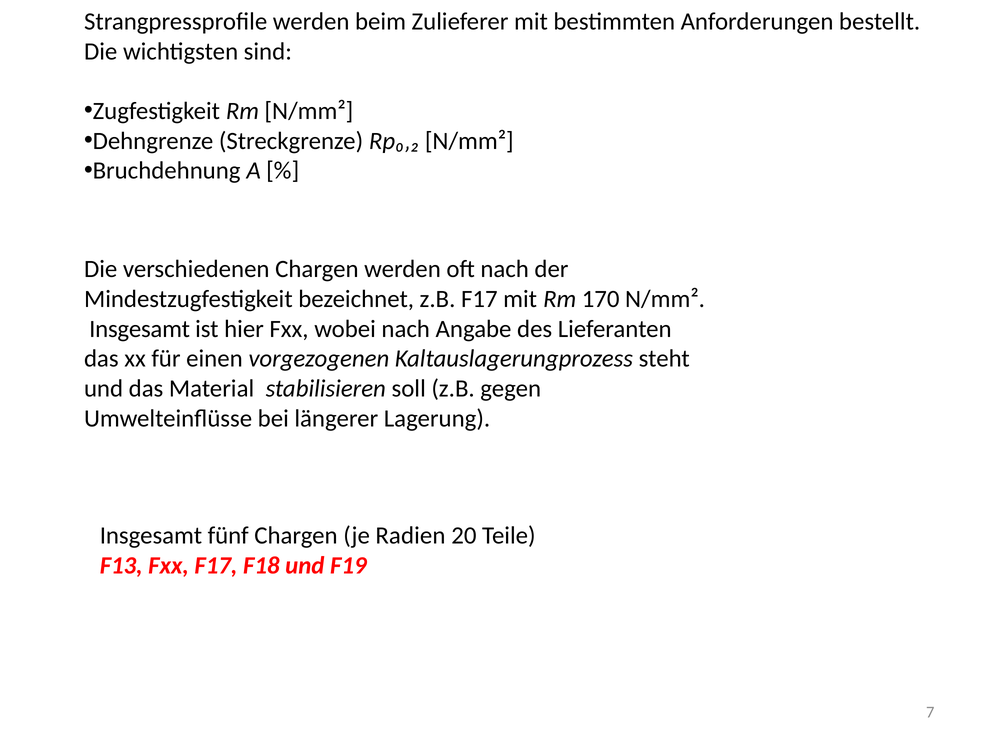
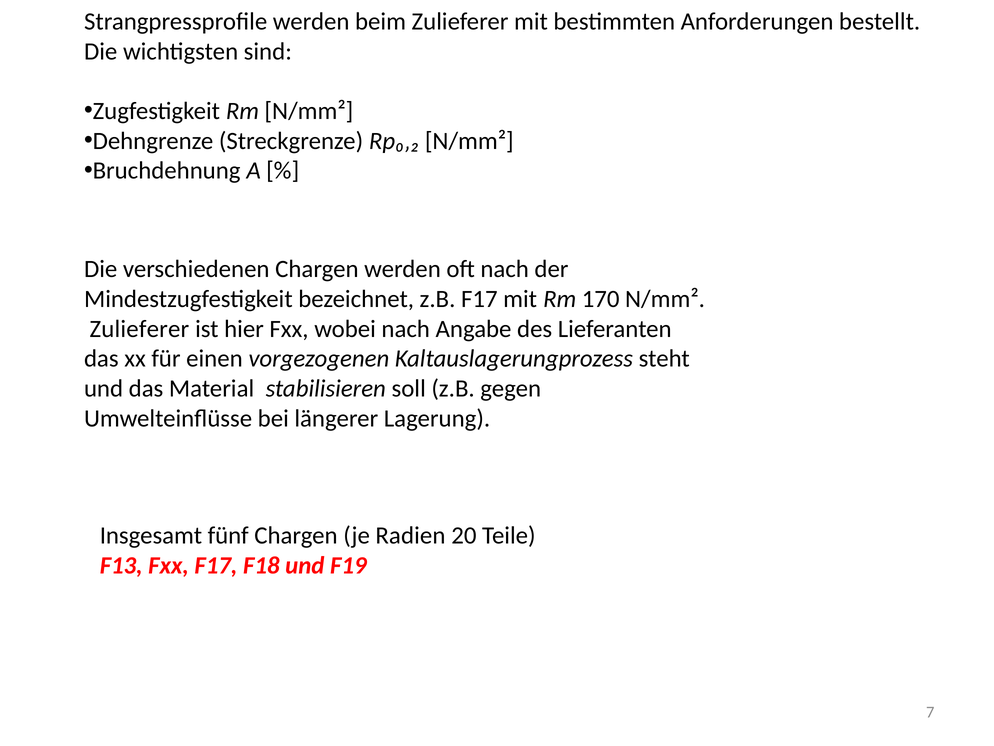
Insgesamt at (140, 329): Insgesamt -> Zulieferer
